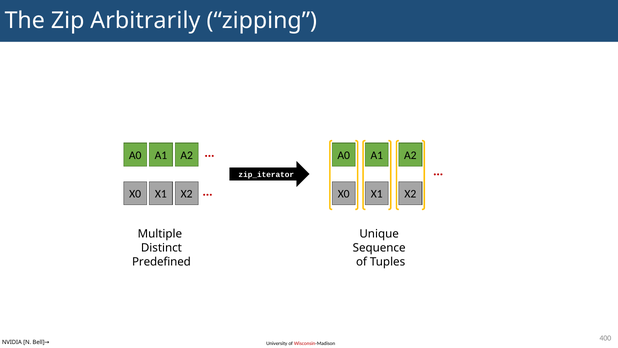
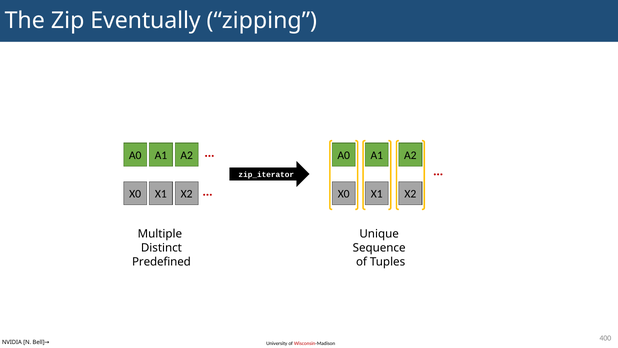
Arbitrarily: Arbitrarily -> Eventually
